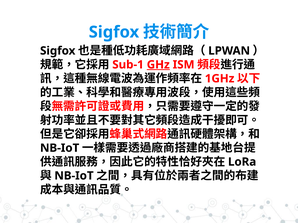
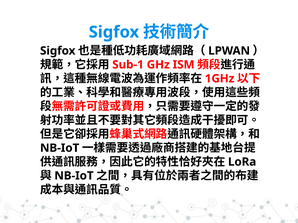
GHz underline: present -> none
